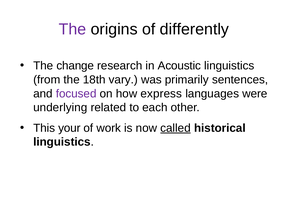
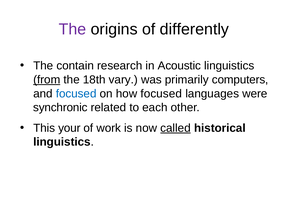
change: change -> contain
from underline: none -> present
sentences: sentences -> computers
focused at (76, 94) colour: purple -> blue
how express: express -> focused
underlying: underlying -> synchronic
